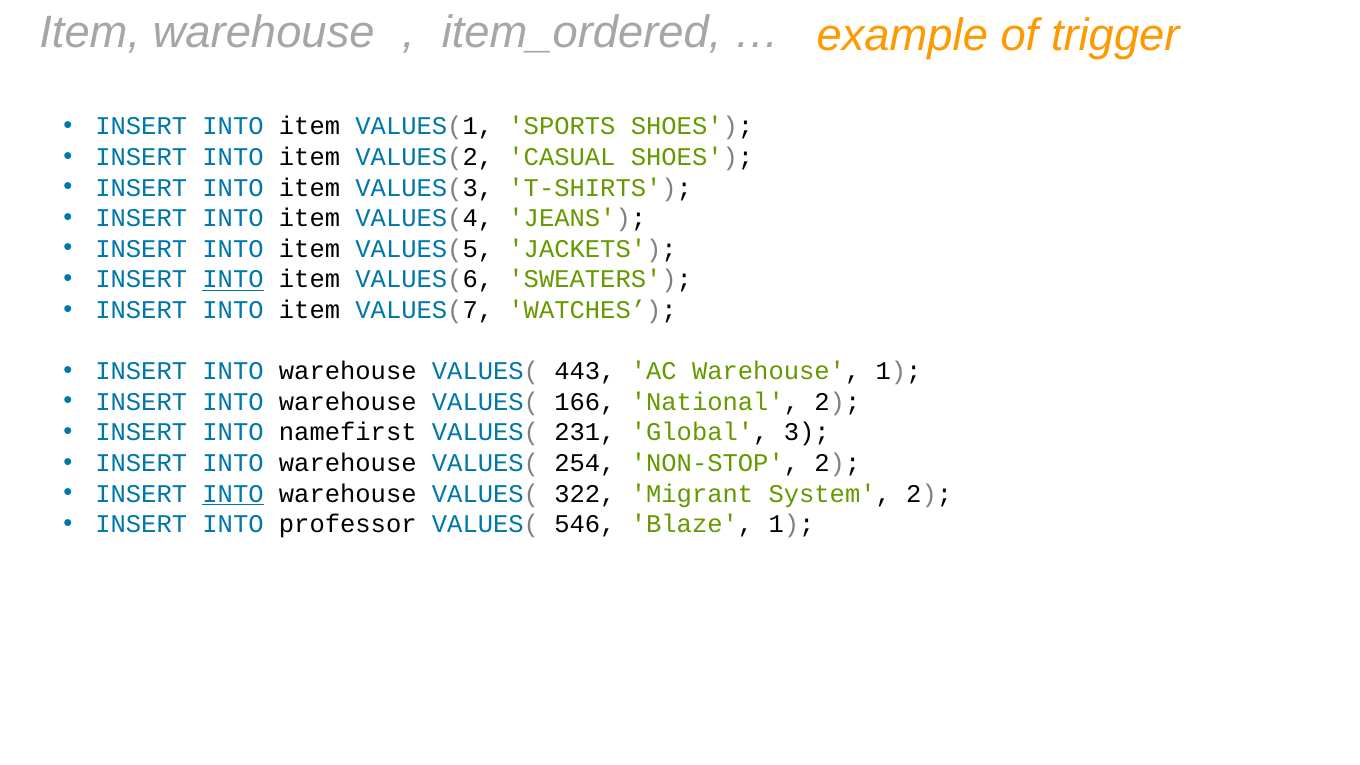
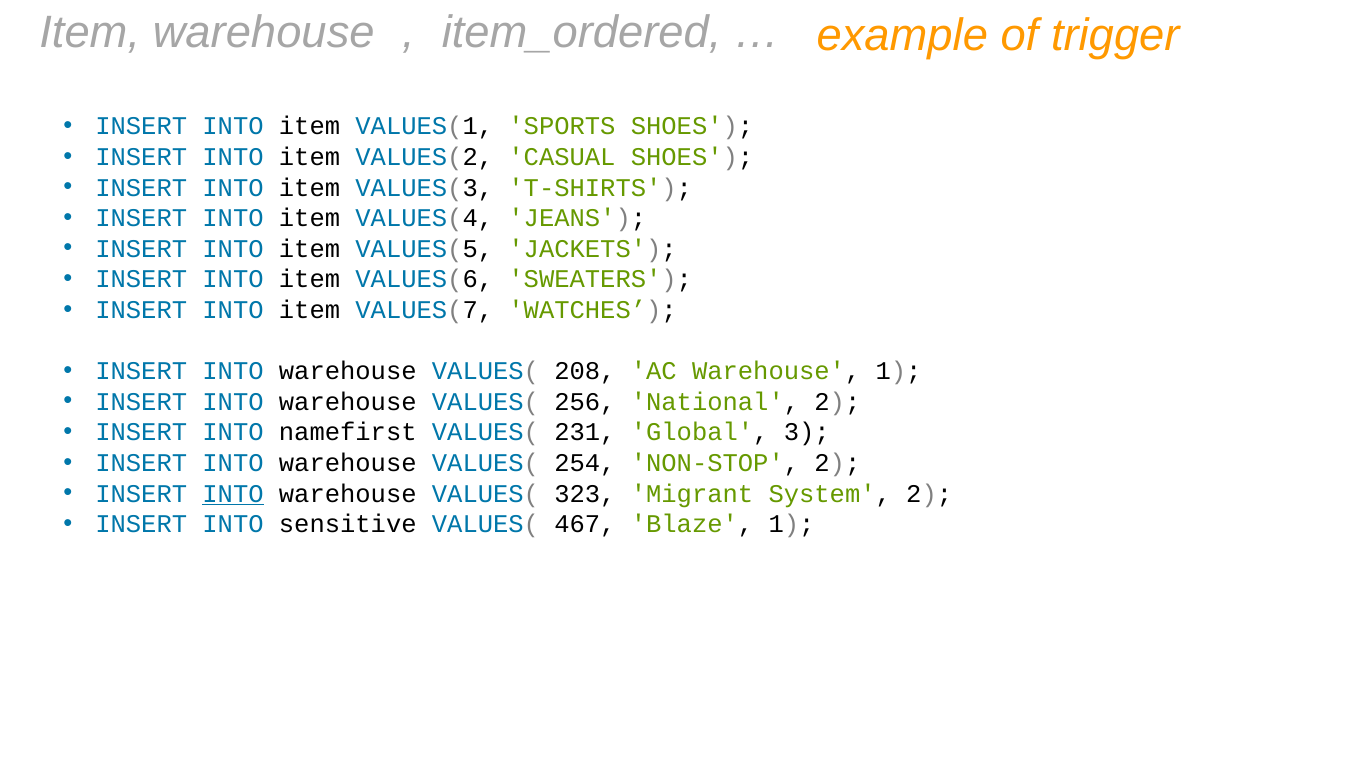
INTO at (233, 279) underline: present -> none
443: 443 -> 208
166: 166 -> 256
322: 322 -> 323
professor: professor -> sensitive
546: 546 -> 467
